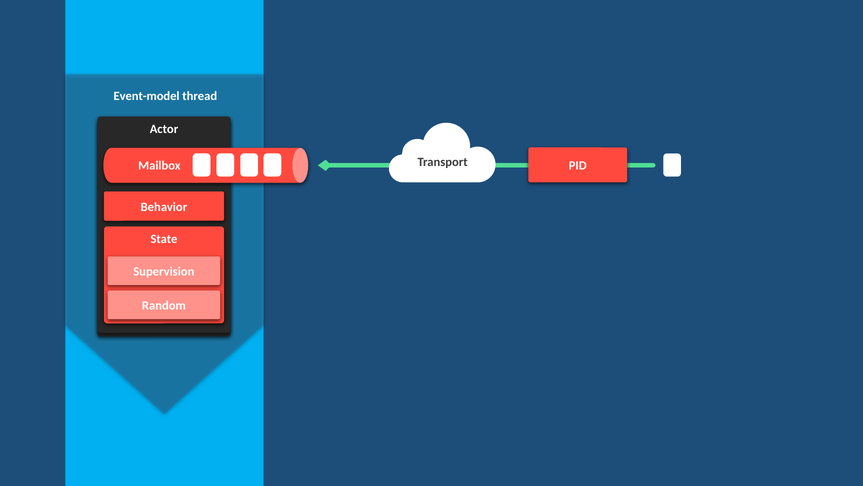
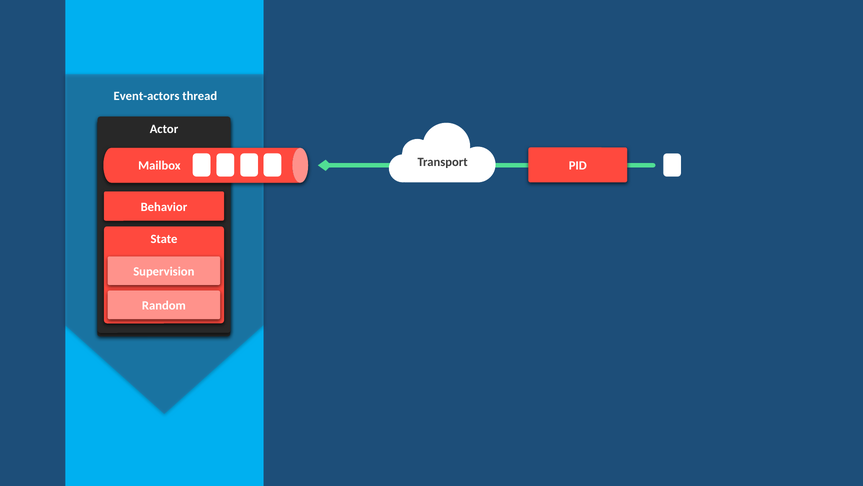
Event-model: Event-model -> Event-actors
